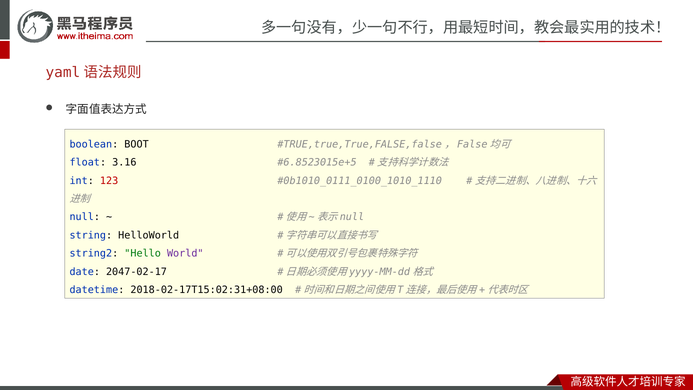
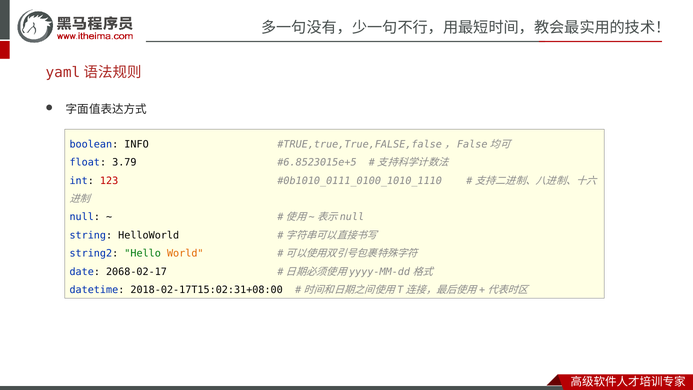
BOOT: BOOT -> INFO
3.16: 3.16 -> 3.79
World colour: purple -> orange
2047-02-17: 2047-02-17 -> 2068-02-17
